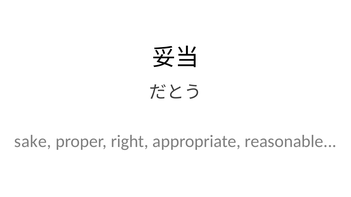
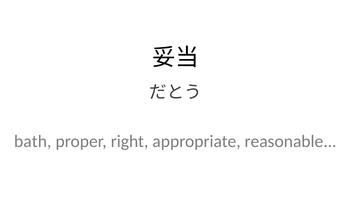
sake: sake -> bath
